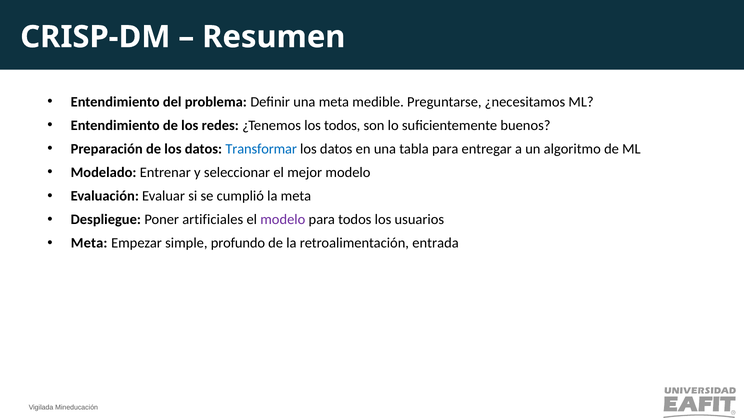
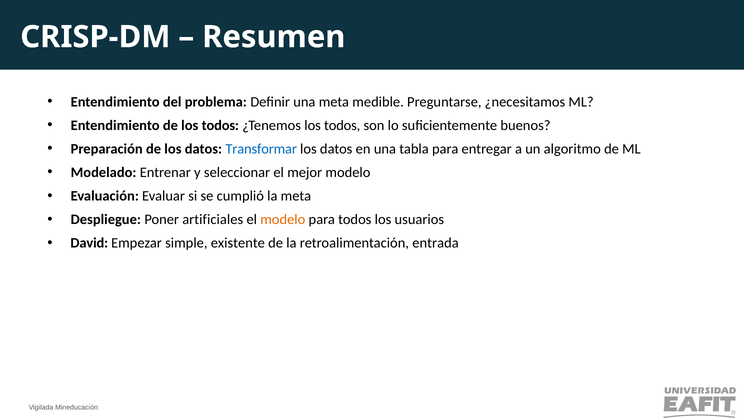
de los redes: redes -> todos
modelo at (283, 220) colour: purple -> orange
Meta at (89, 243): Meta -> David
profundo: profundo -> existente
